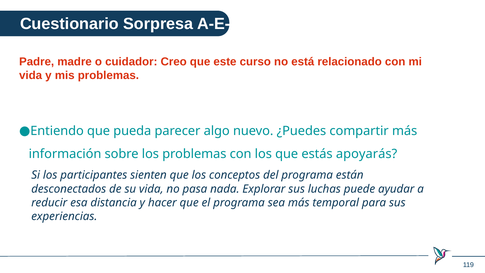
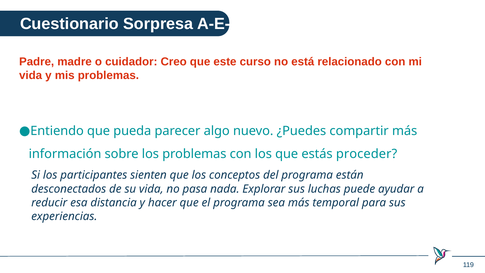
apoyarás: apoyarás -> proceder
